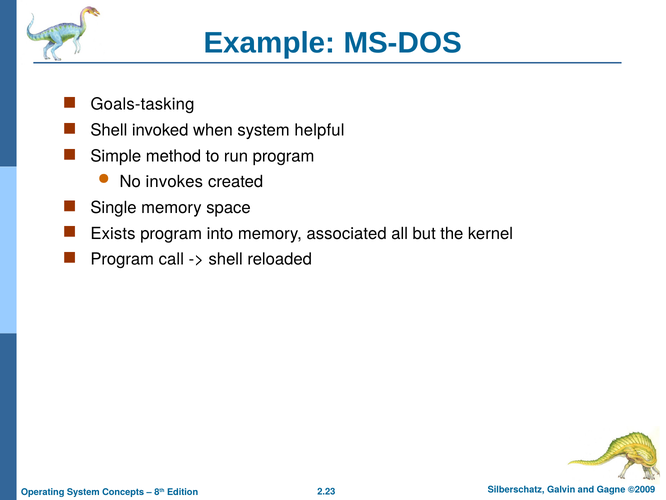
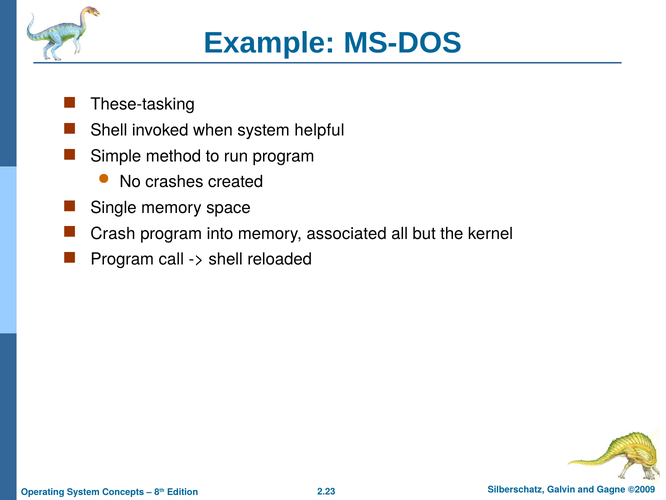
Goals-tasking: Goals-tasking -> These-tasking
invokes: invokes -> crashes
Exists: Exists -> Crash
